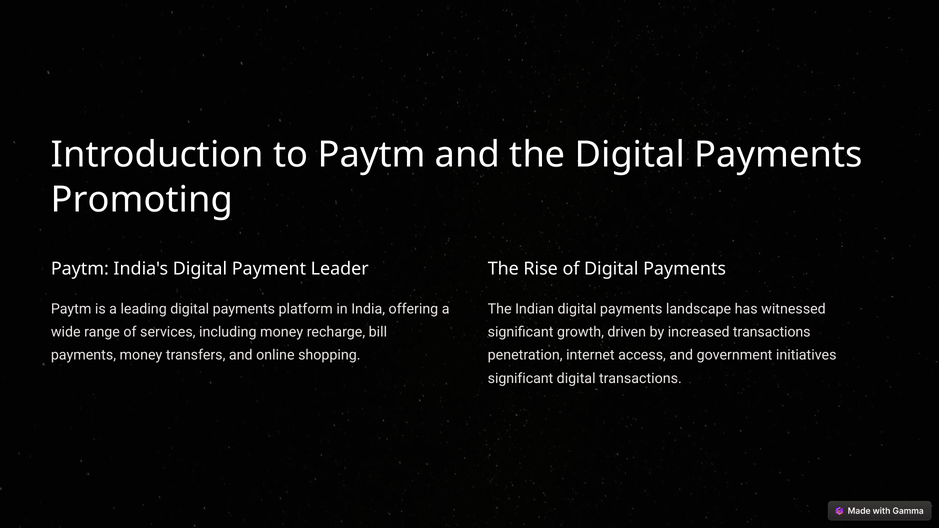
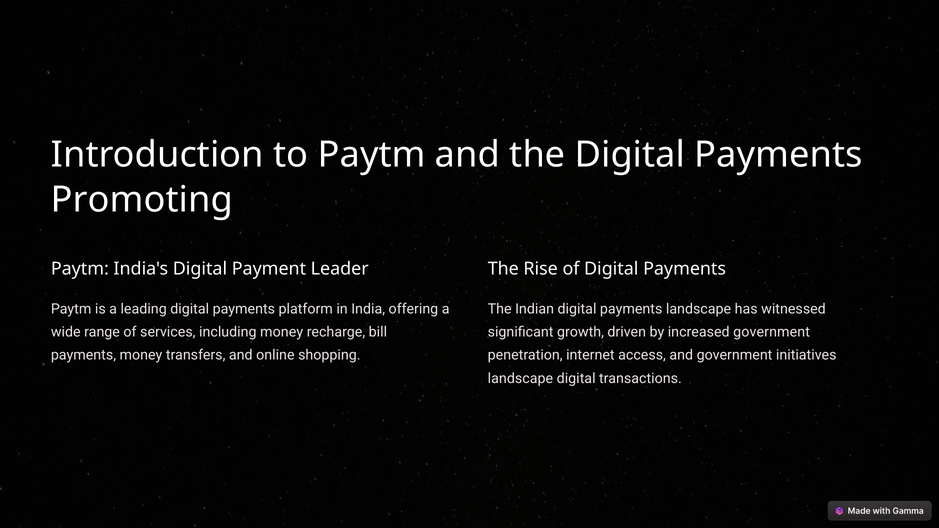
increased transactions: transactions -> government
significant at (520, 379): significant -> landscape
